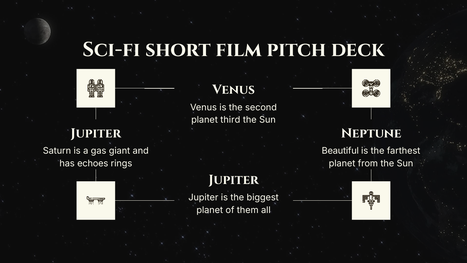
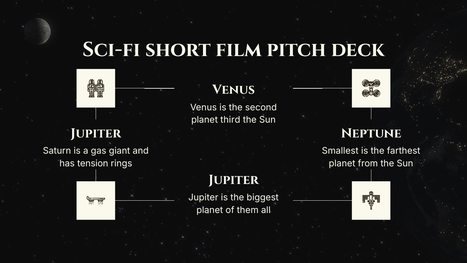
Beautiful: Beautiful -> Smallest
echoes: echoes -> tension
